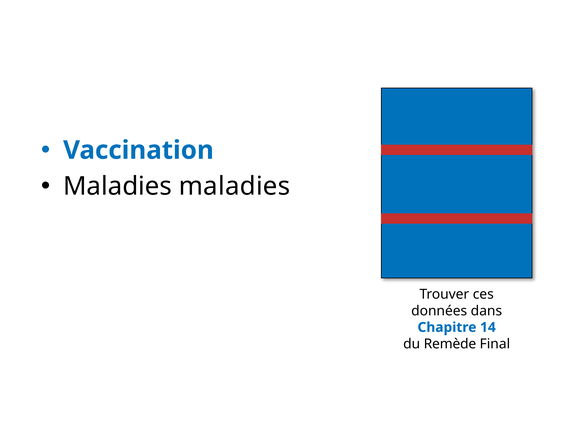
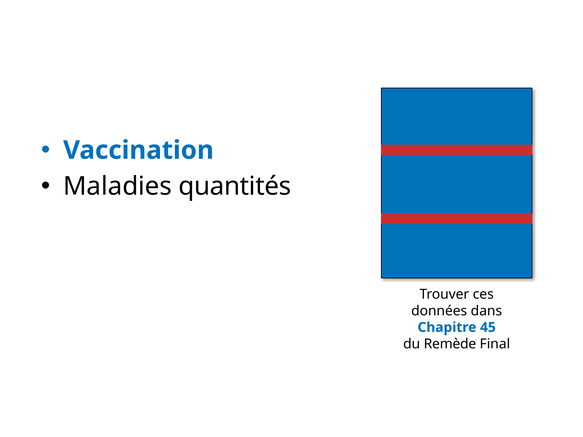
Maladies maladies: maladies -> quantités
14: 14 -> 45
